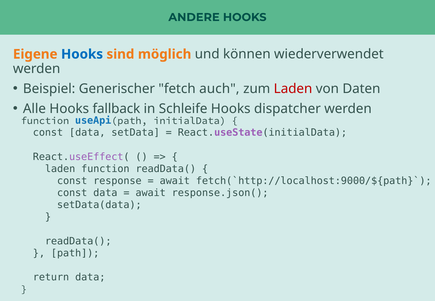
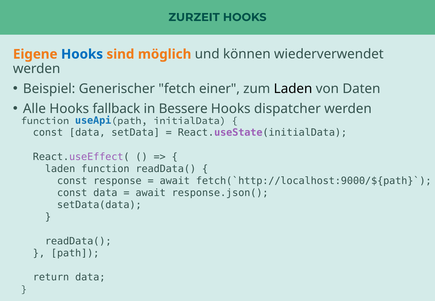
ANDERE: ANDERE -> ZURZEIT
auch: auch -> einer
Laden at (293, 89) colour: red -> black
Schleife: Schleife -> Bessere
